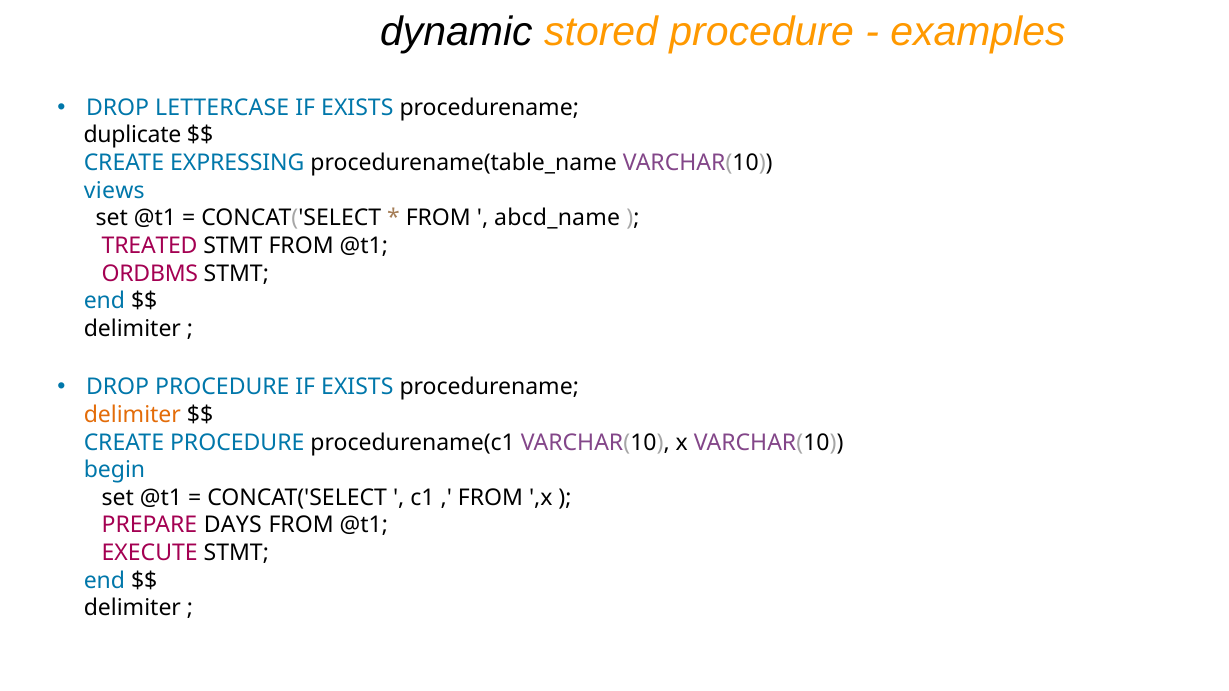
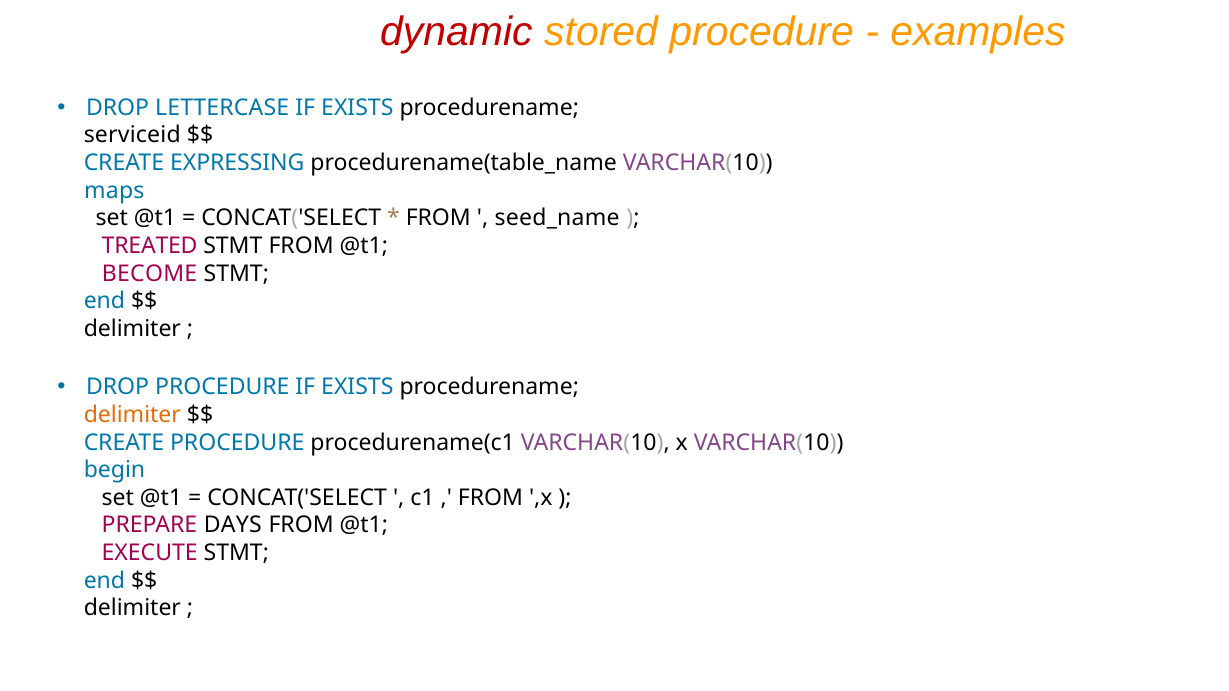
dynamic colour: black -> red
duplicate: duplicate -> serviceid
views: views -> maps
abcd_name: abcd_name -> seed_name
ORDBMS: ORDBMS -> BECOME
